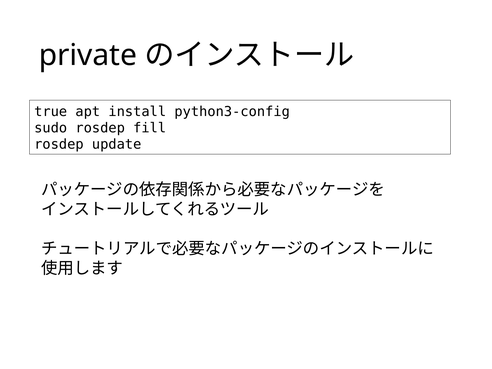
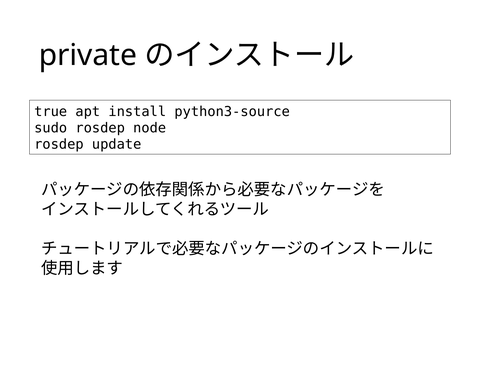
python3-config: python3-config -> python3-source
fill: fill -> node
